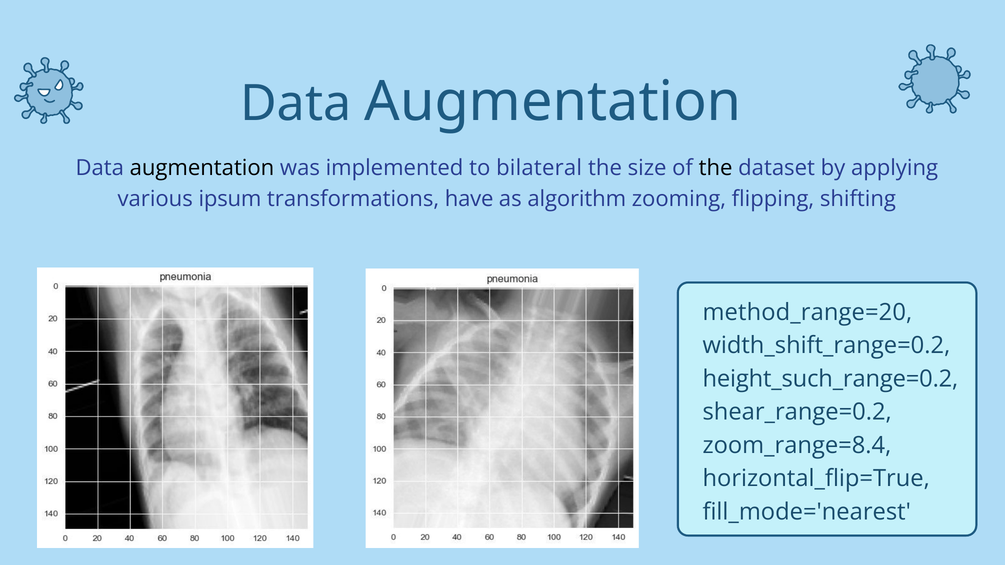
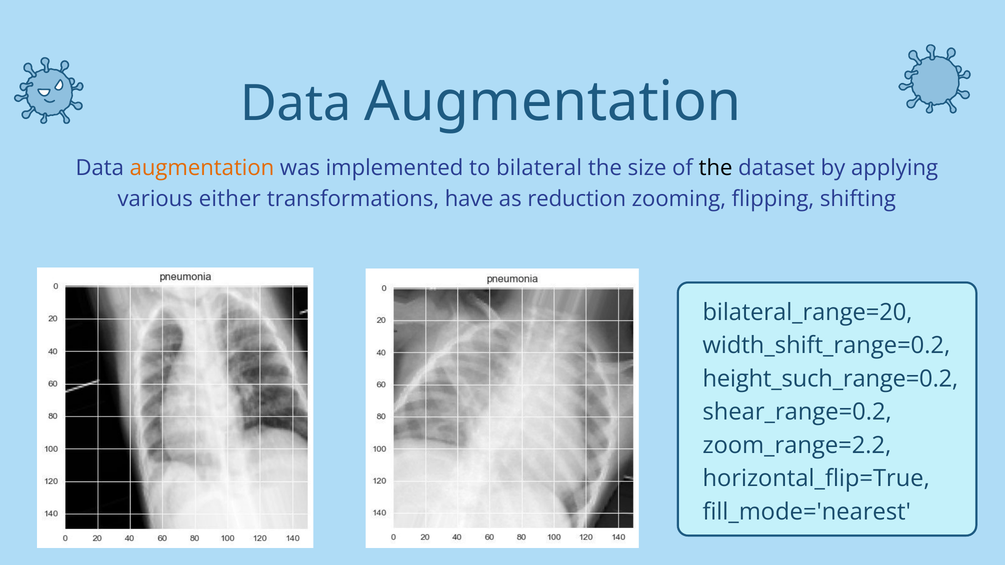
augmentation at (202, 168) colour: black -> orange
ipsum: ipsum -> either
algorithm: algorithm -> reduction
method_range=20: method_range=20 -> bilateral_range=20
zoom_range=8.4: zoom_range=8.4 -> zoom_range=2.2
